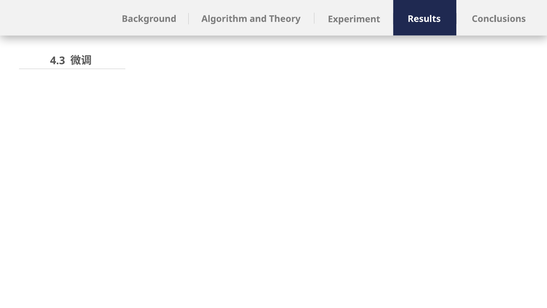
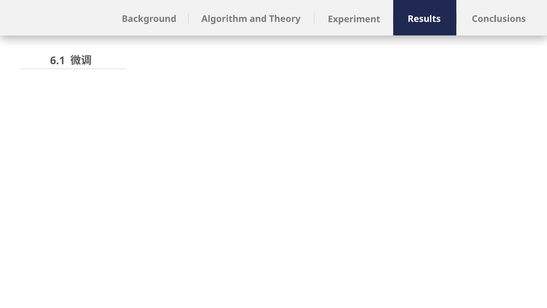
4.3: 4.3 -> 6.1
